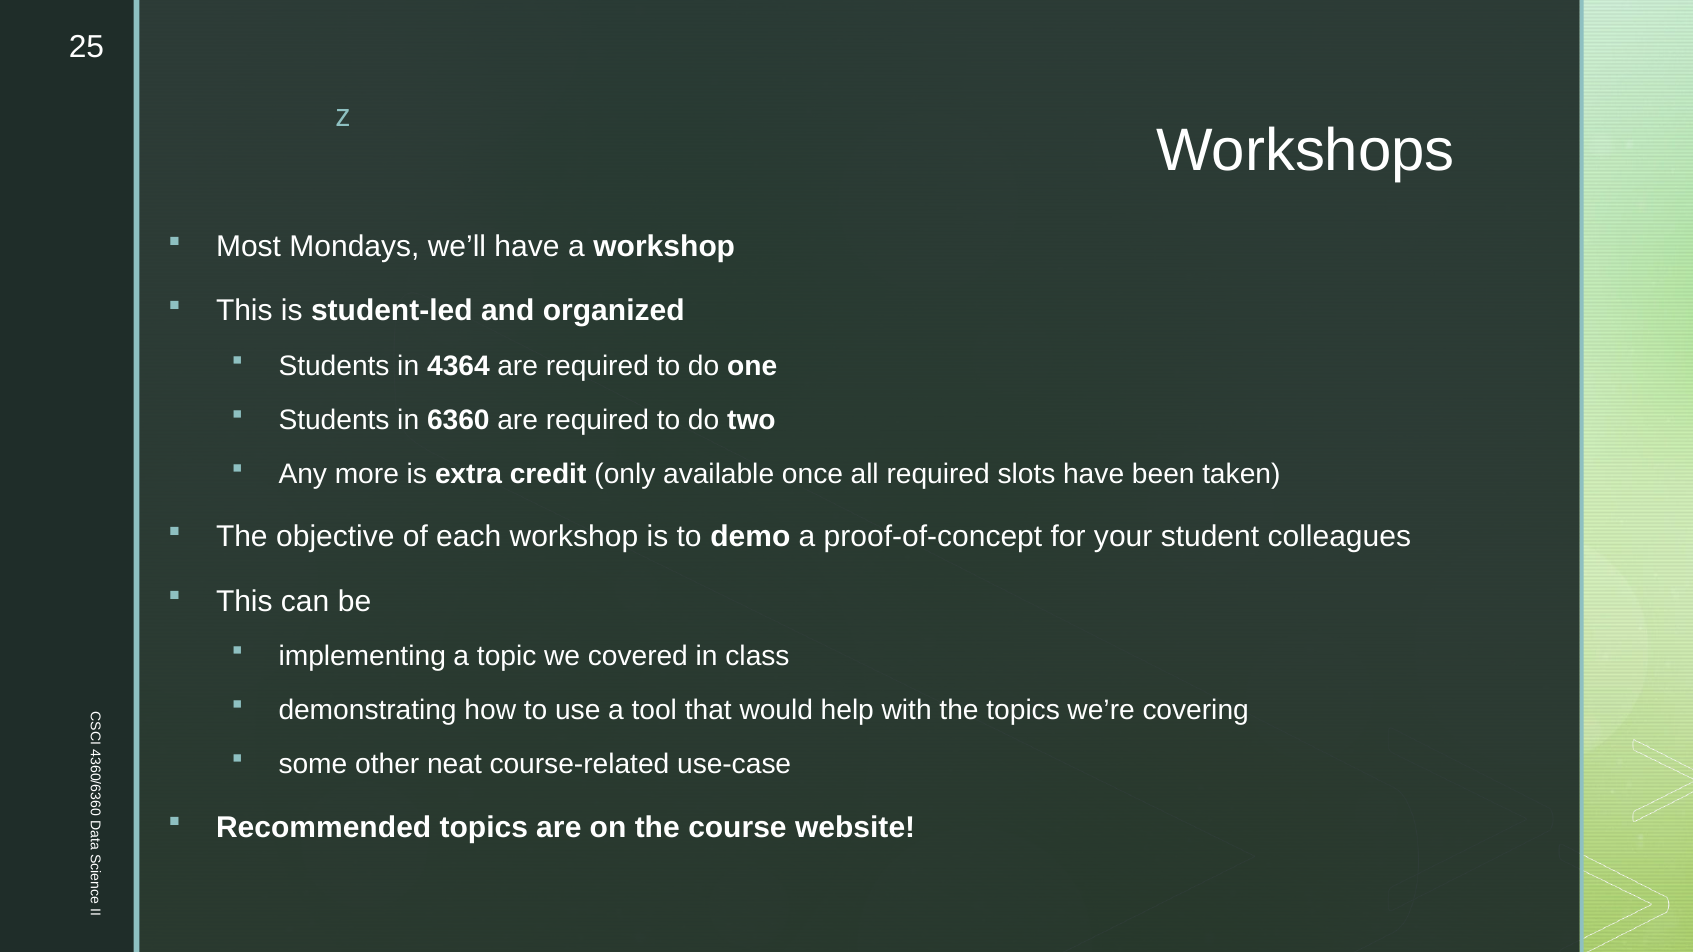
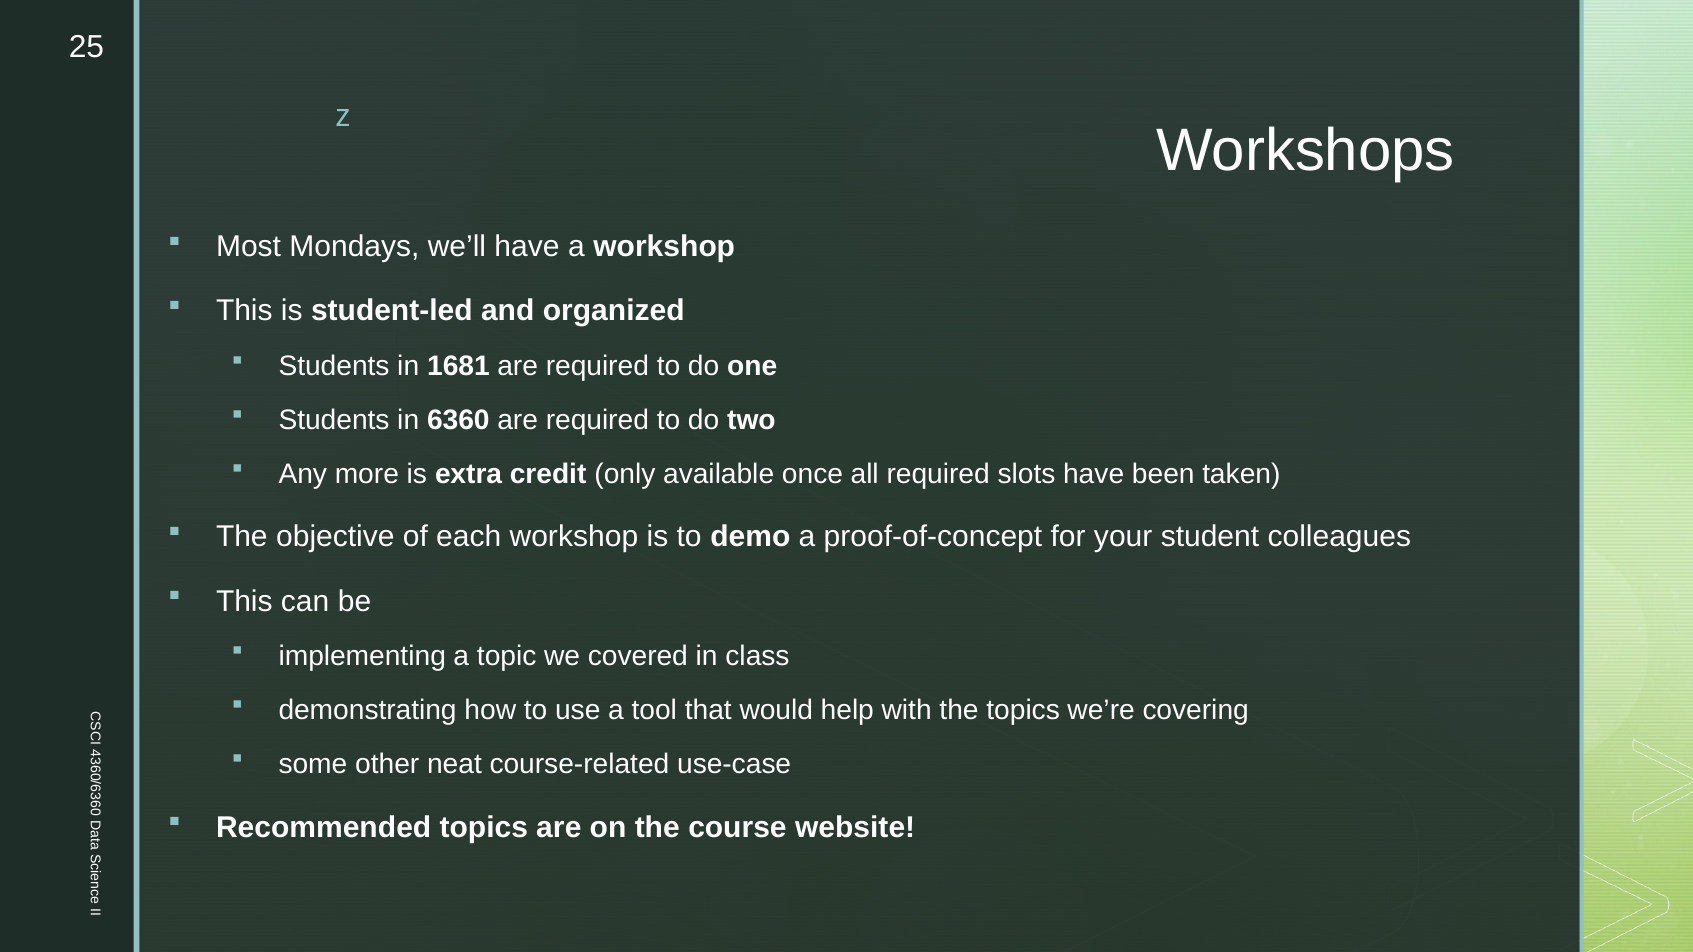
4364: 4364 -> 1681
